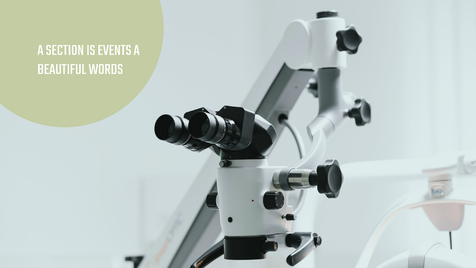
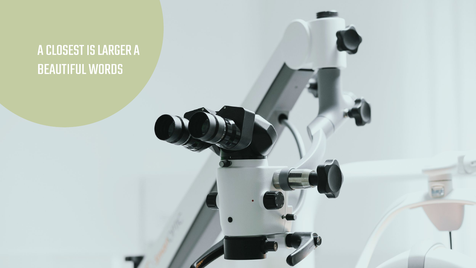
SECTION: SECTION -> CLOSEST
EVENTS: EVENTS -> LARGER
